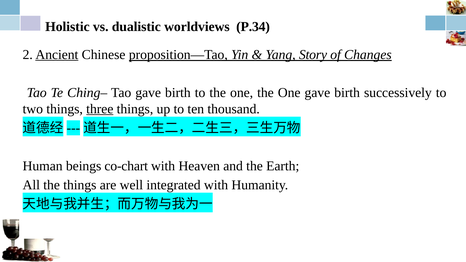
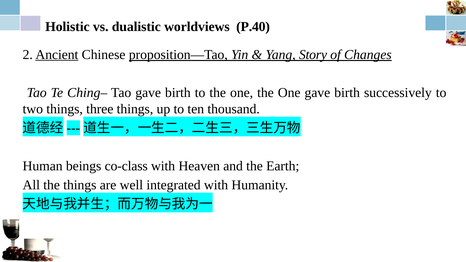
P.34: P.34 -> P.40
three underline: present -> none
co-chart: co-chart -> co-class
